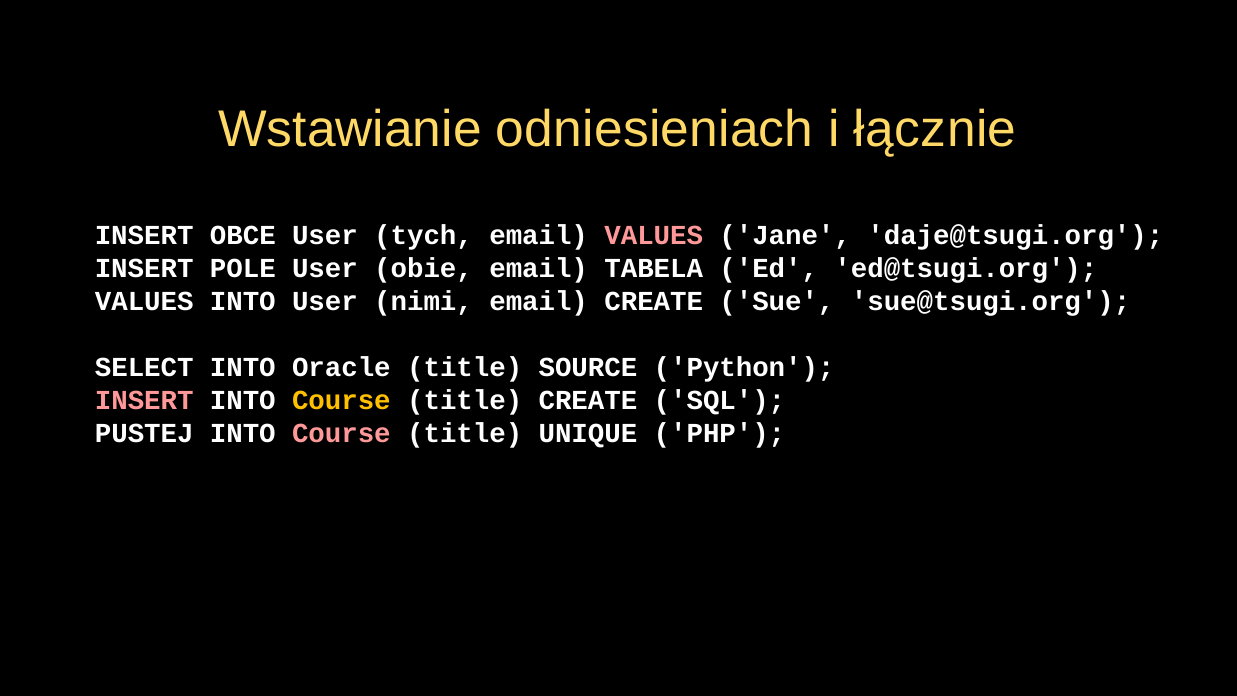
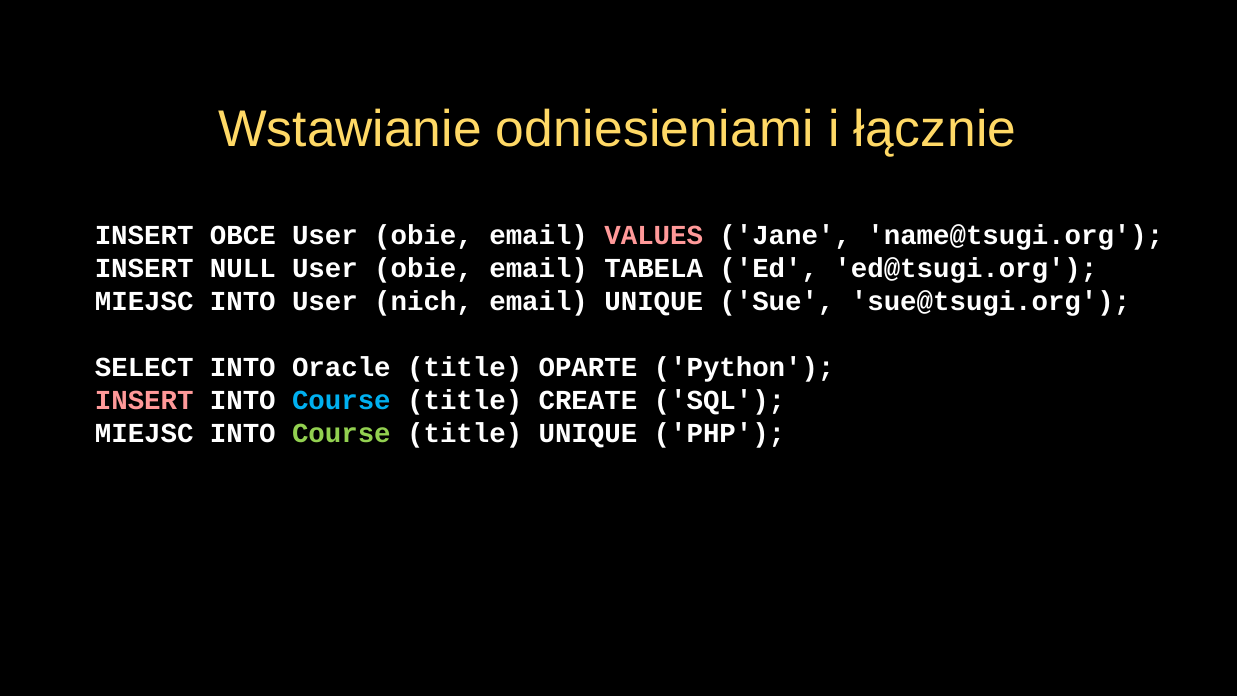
odniesieniach: odniesieniach -> odniesieniami
tych at (424, 236): tych -> obie
daje@tsugi.org: daje@tsugi.org -> name@tsugi.org
POLE: POLE -> NULL
VALUES at (144, 302): VALUES -> MIEJSC
nimi: nimi -> nich
email CREATE: CREATE -> UNIQUE
SOURCE: SOURCE -> OPARTE
Course at (341, 401) colour: yellow -> light blue
PUSTEJ at (144, 434): PUSTEJ -> MIEJSC
Course at (341, 434) colour: pink -> light green
